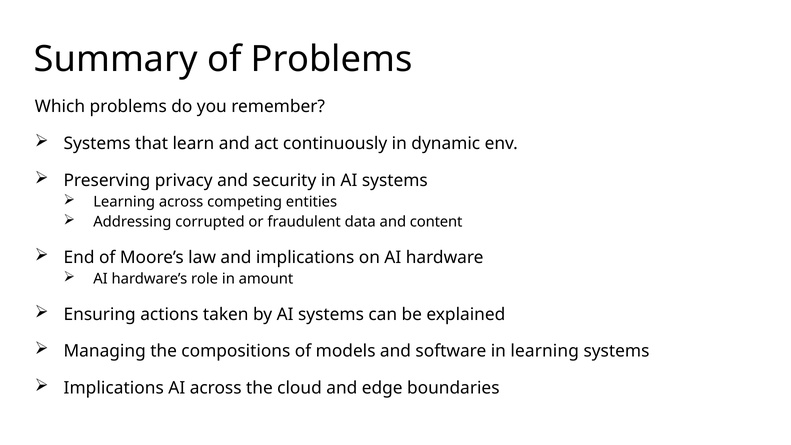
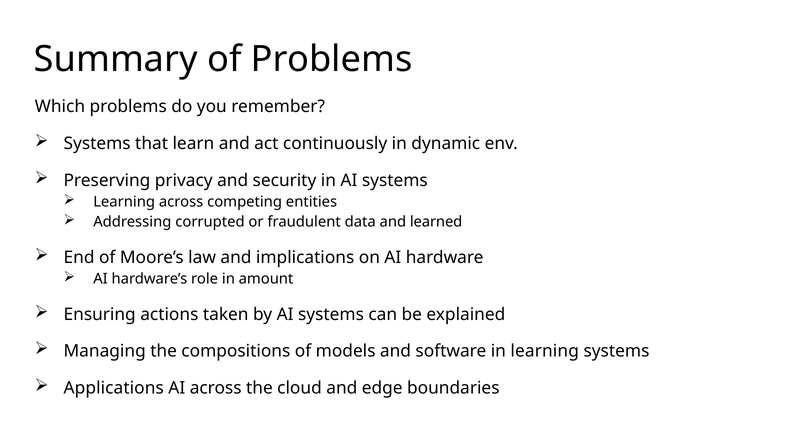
content: content -> learned
Implications at (114, 388): Implications -> Applications
